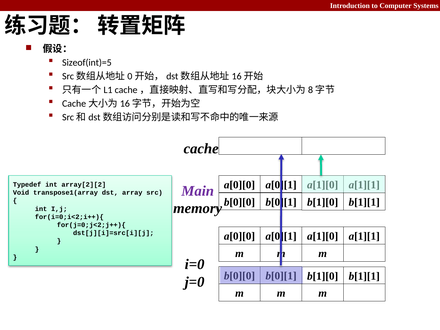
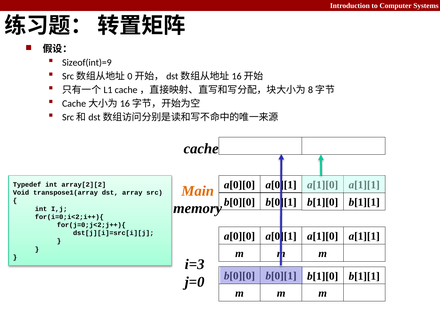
Sizeof(int)=5: Sizeof(int)=5 -> Sizeof(int)=9
Main colour: purple -> orange
i=0: i=0 -> i=3
